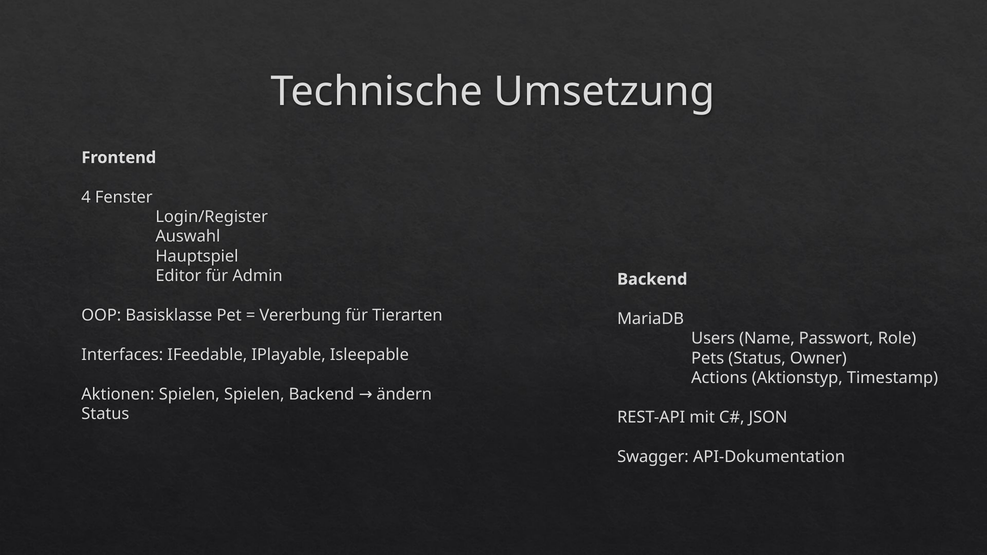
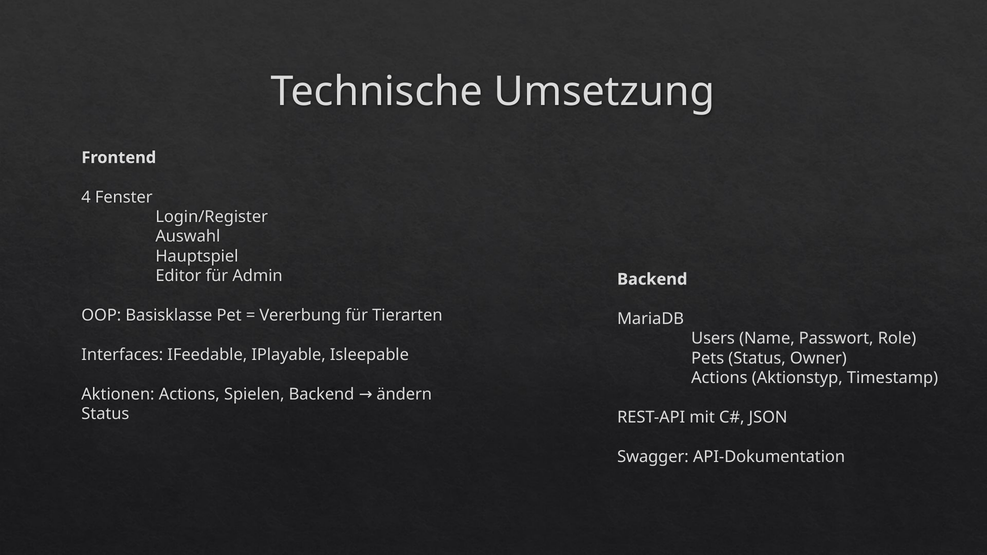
Aktionen Spielen: Spielen -> Actions
